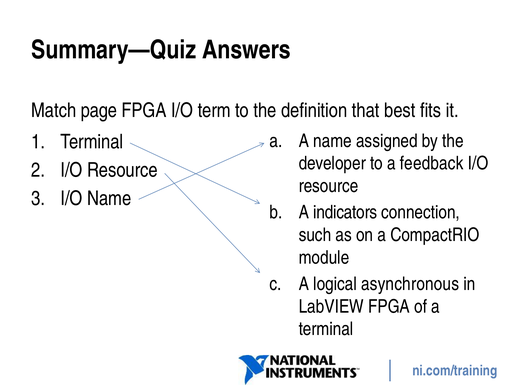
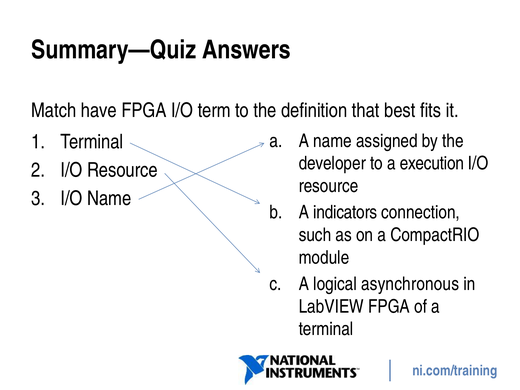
page: page -> have
feedback: feedback -> execution
